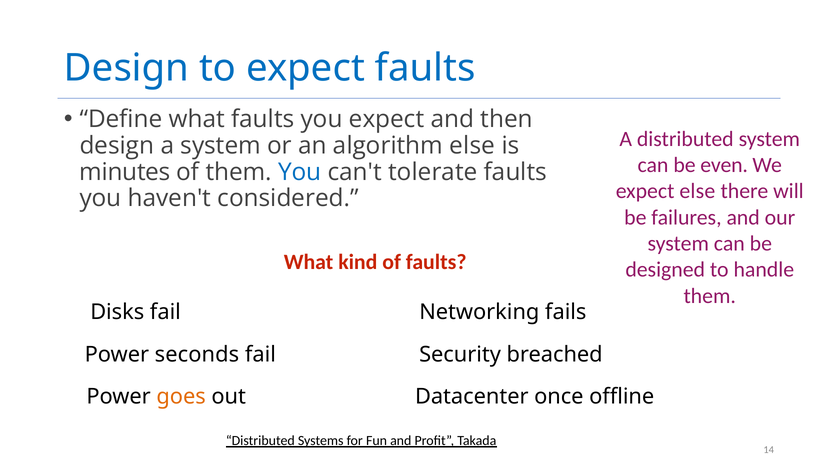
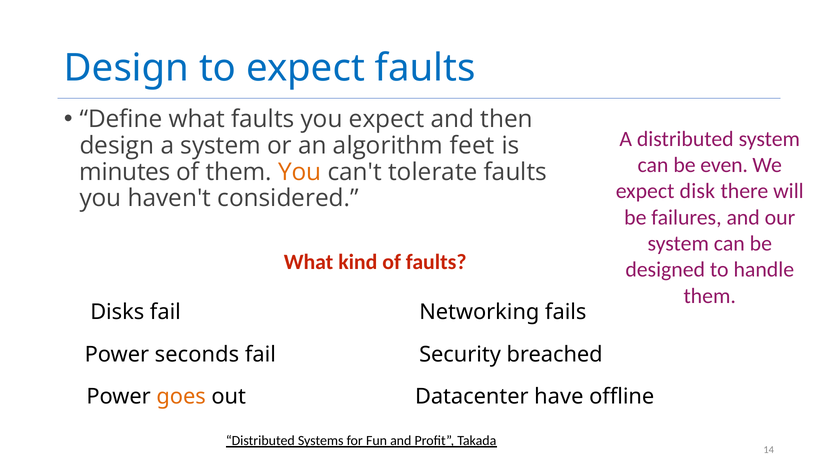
algorithm else: else -> feet
You at (300, 172) colour: blue -> orange
expect else: else -> disk
once: once -> have
